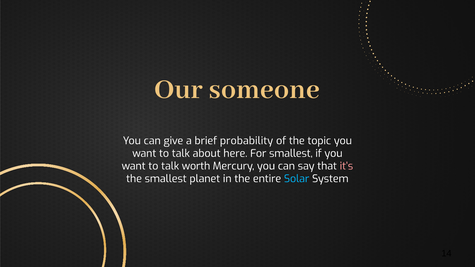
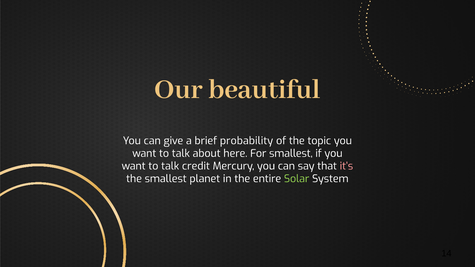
someone: someone -> beautiful
worth: worth -> credit
Solar colour: light blue -> light green
